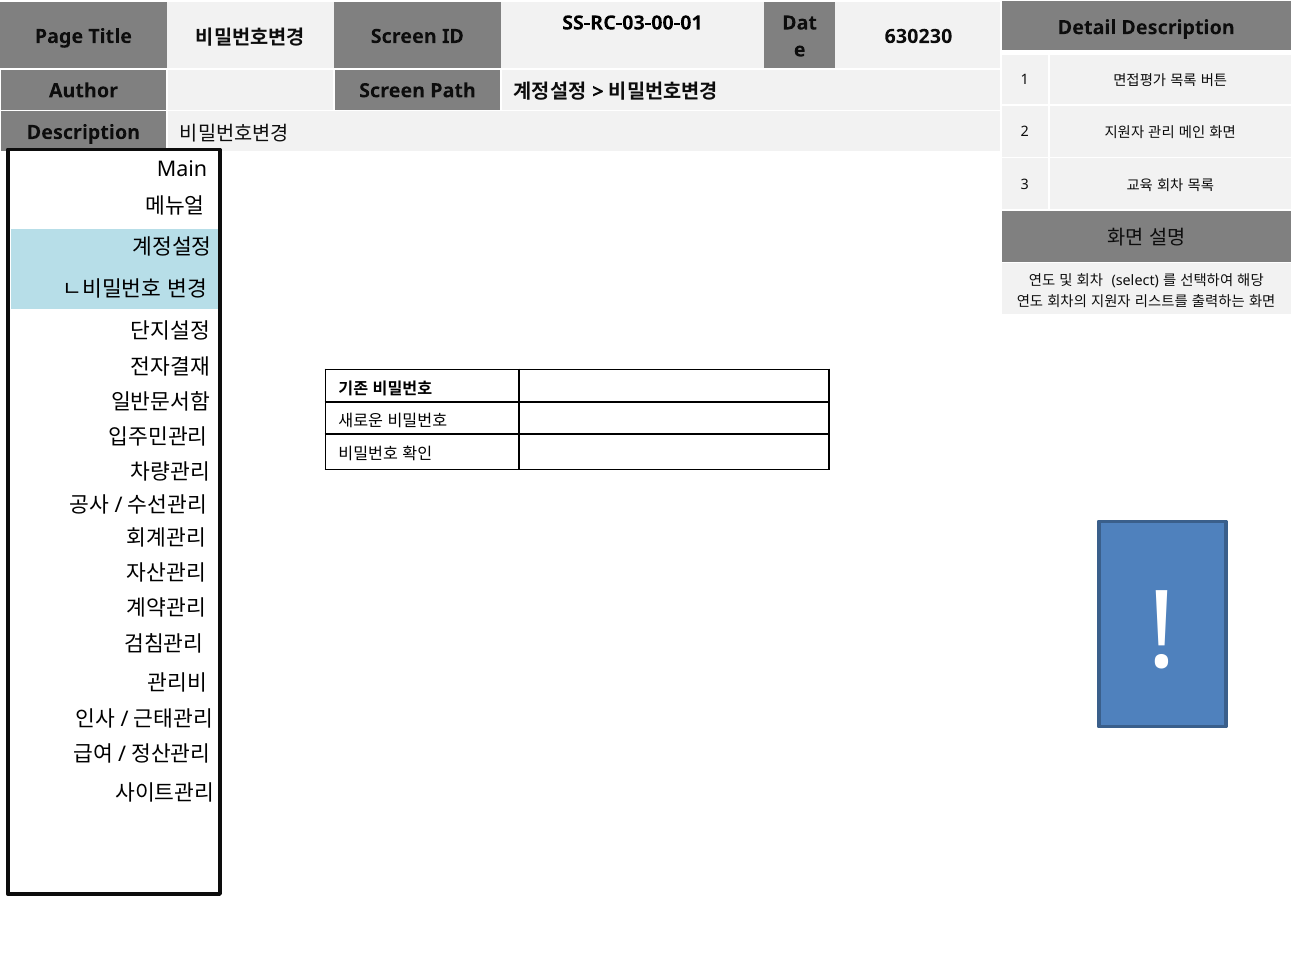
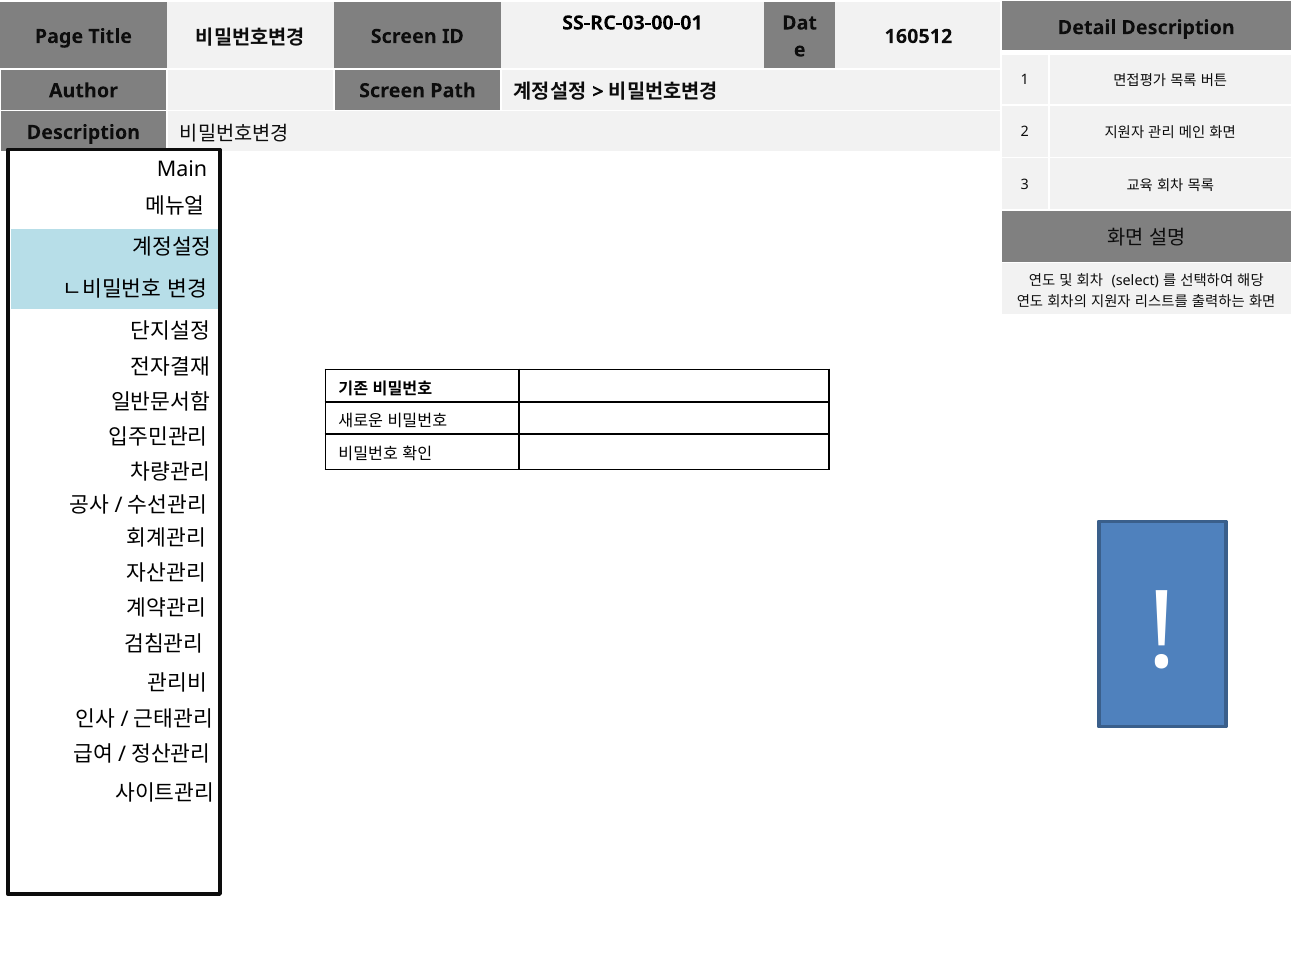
630230: 630230 -> 160512
